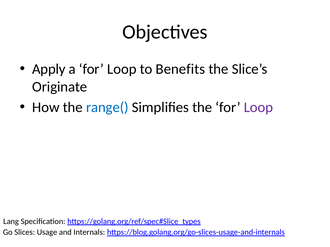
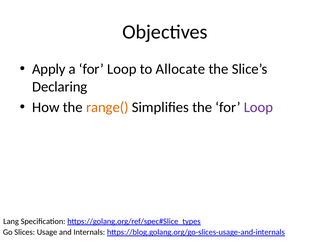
Benefits: Benefits -> Allocate
Originate: Originate -> Declaring
range( colour: blue -> orange
